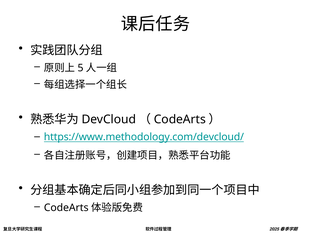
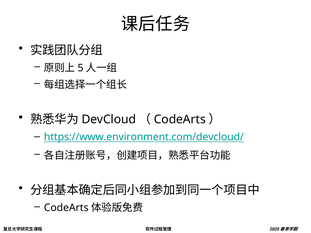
https://www.methodology.com/devcloud/: https://www.methodology.com/devcloud/ -> https://www.environment.com/devcloud/
